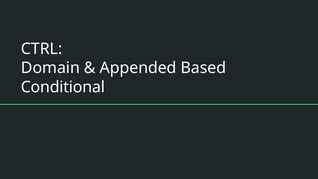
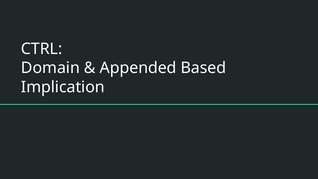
Conditional: Conditional -> Implication
